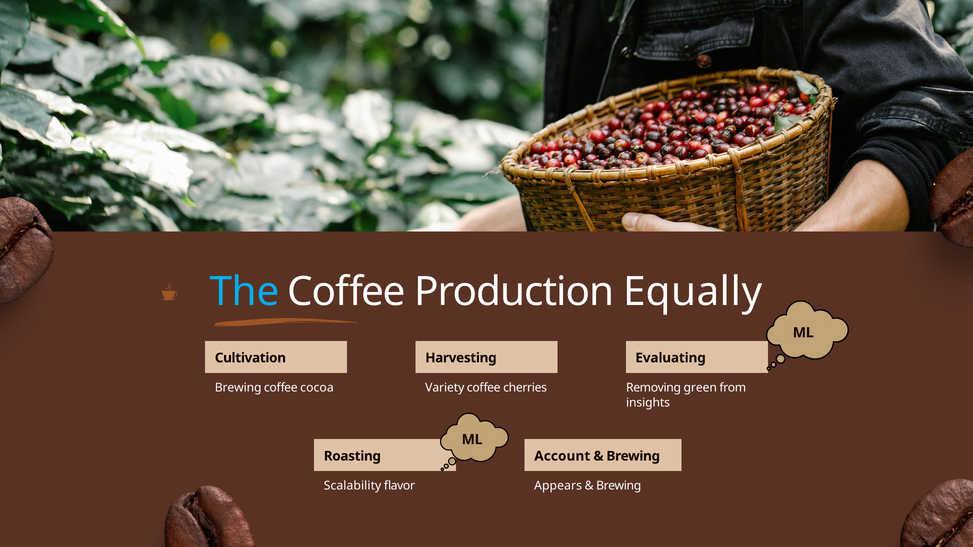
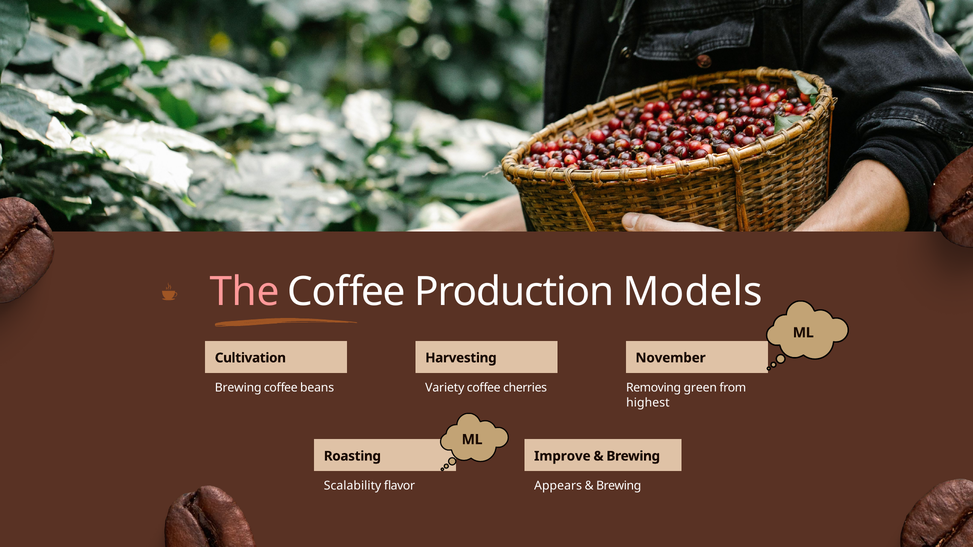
The colour: light blue -> pink
Equally: Equally -> Models
Evaluating: Evaluating -> November
cocoa: cocoa -> beans
insights: insights -> highest
Account: Account -> Improve
